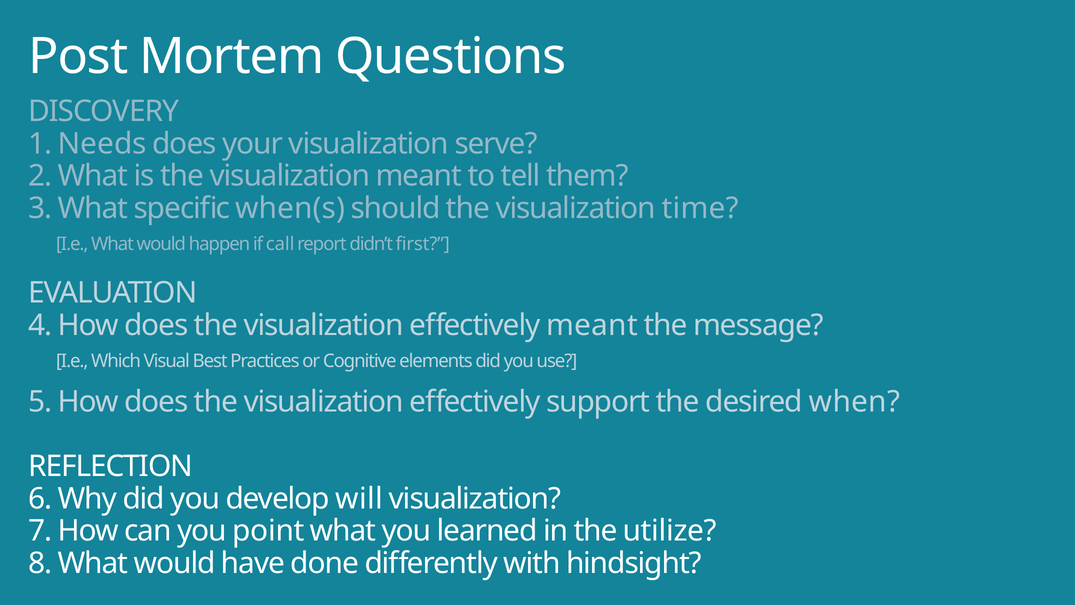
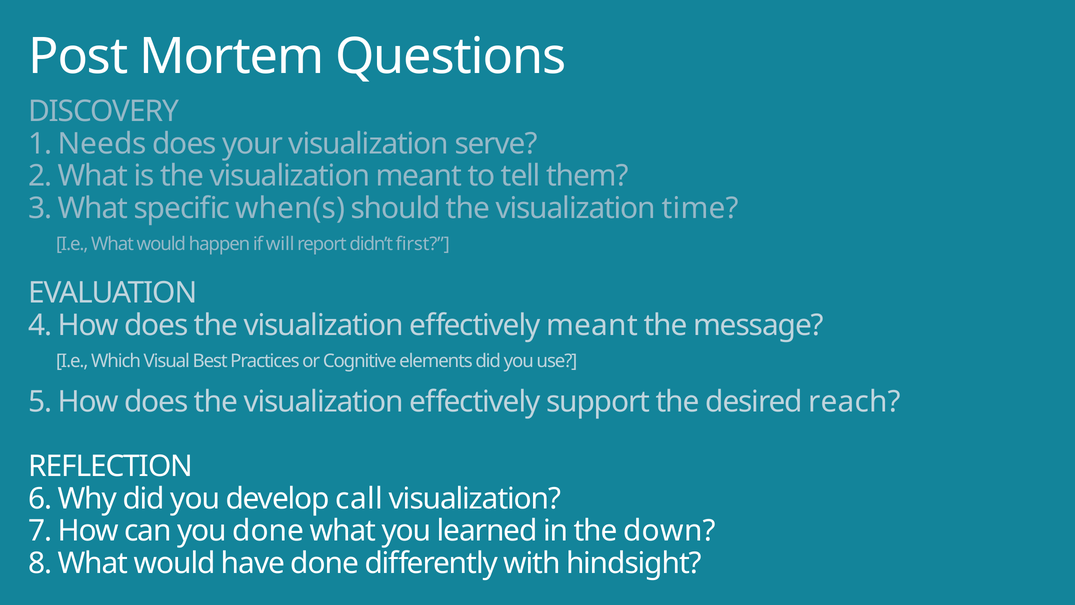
call: call -> will
when: when -> reach
will: will -> call
you point: point -> done
utilize: utilize -> down
